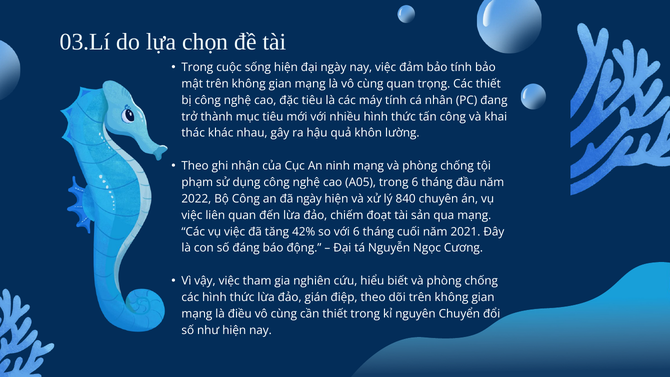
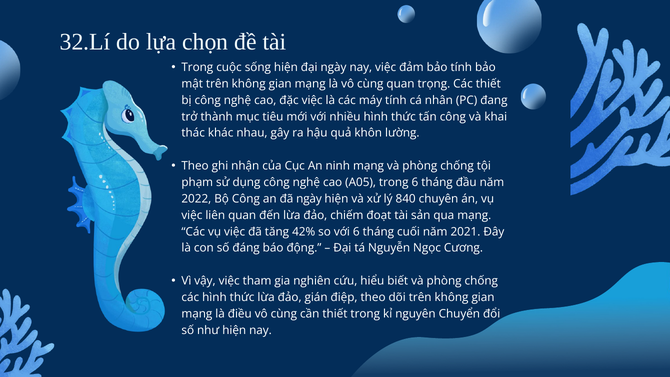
03.Lí: 03.Lí -> 32.Lí
đặc tiêu: tiêu -> việc
